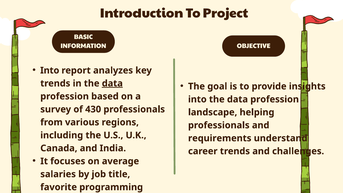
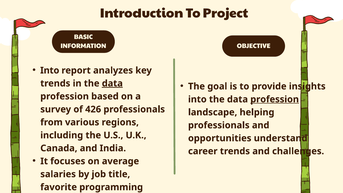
profession at (275, 99) underline: none -> present
430: 430 -> 426
requirements: requirements -> opportunities
